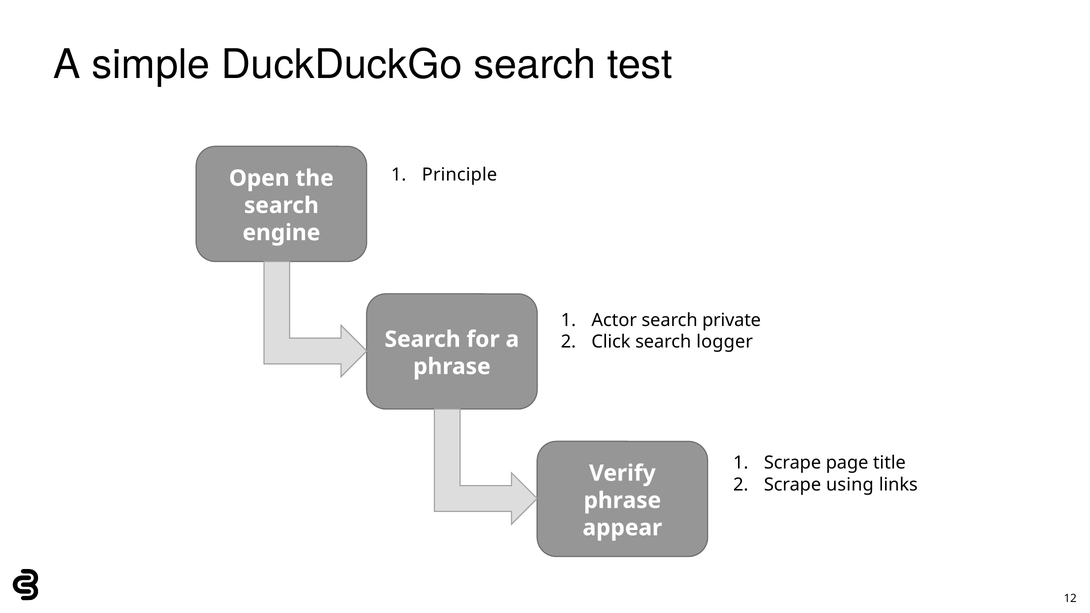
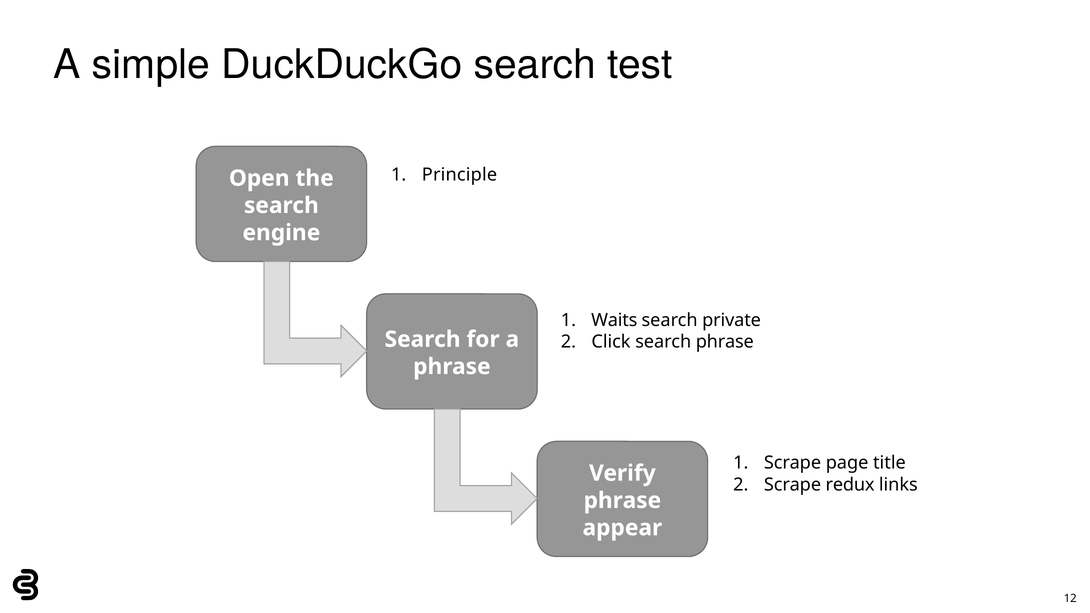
Actor: Actor -> Waits
search logger: logger -> phrase
using: using -> redux
